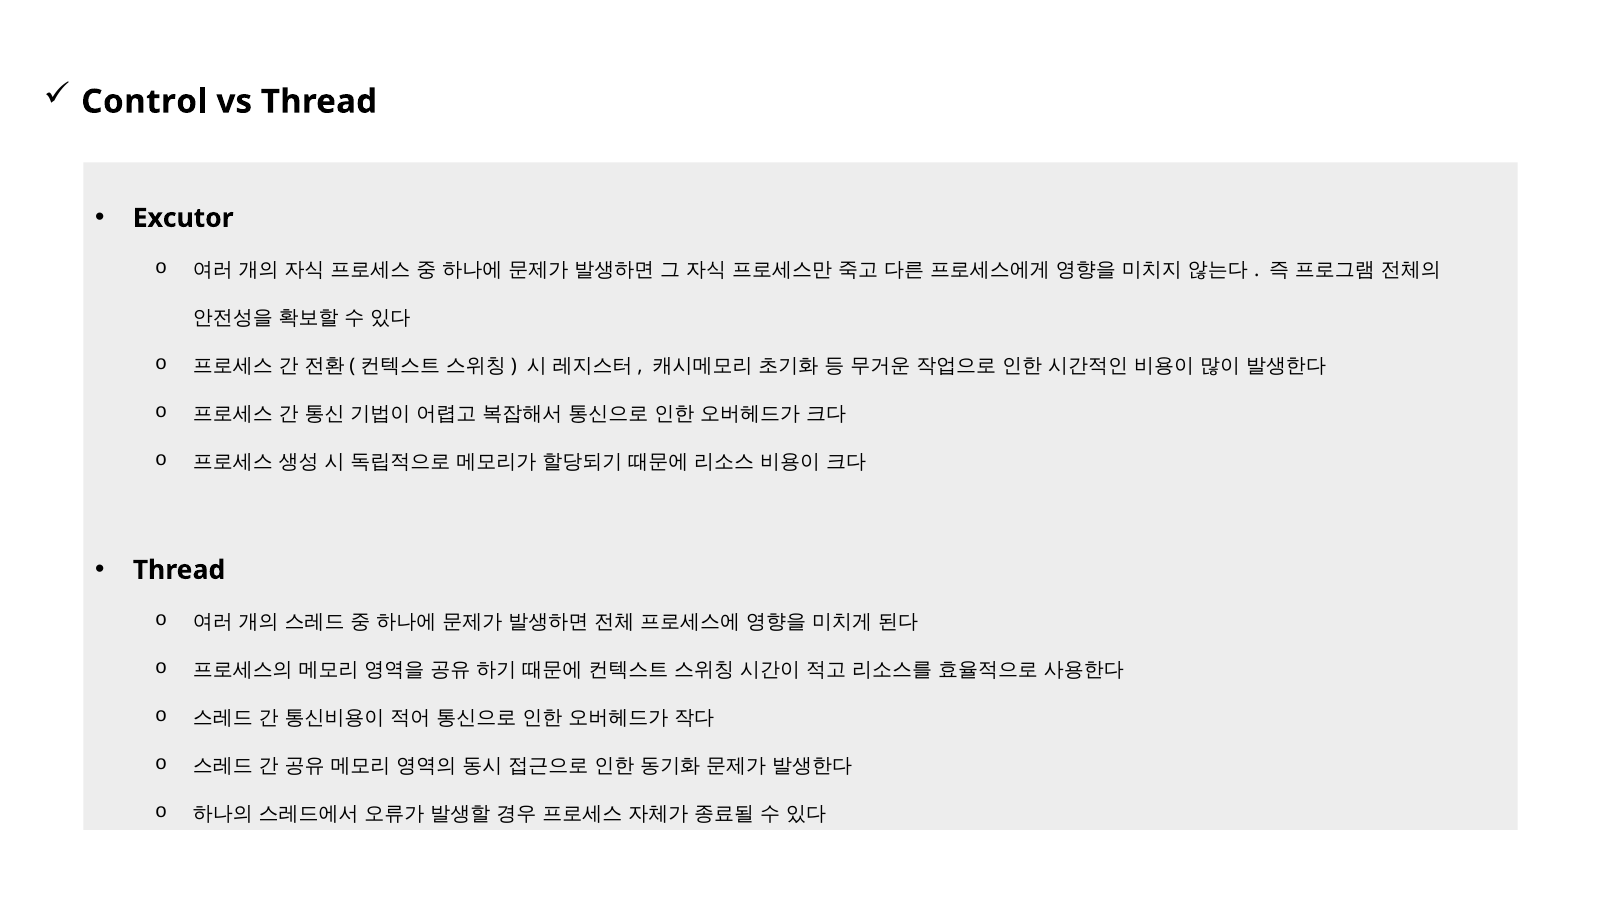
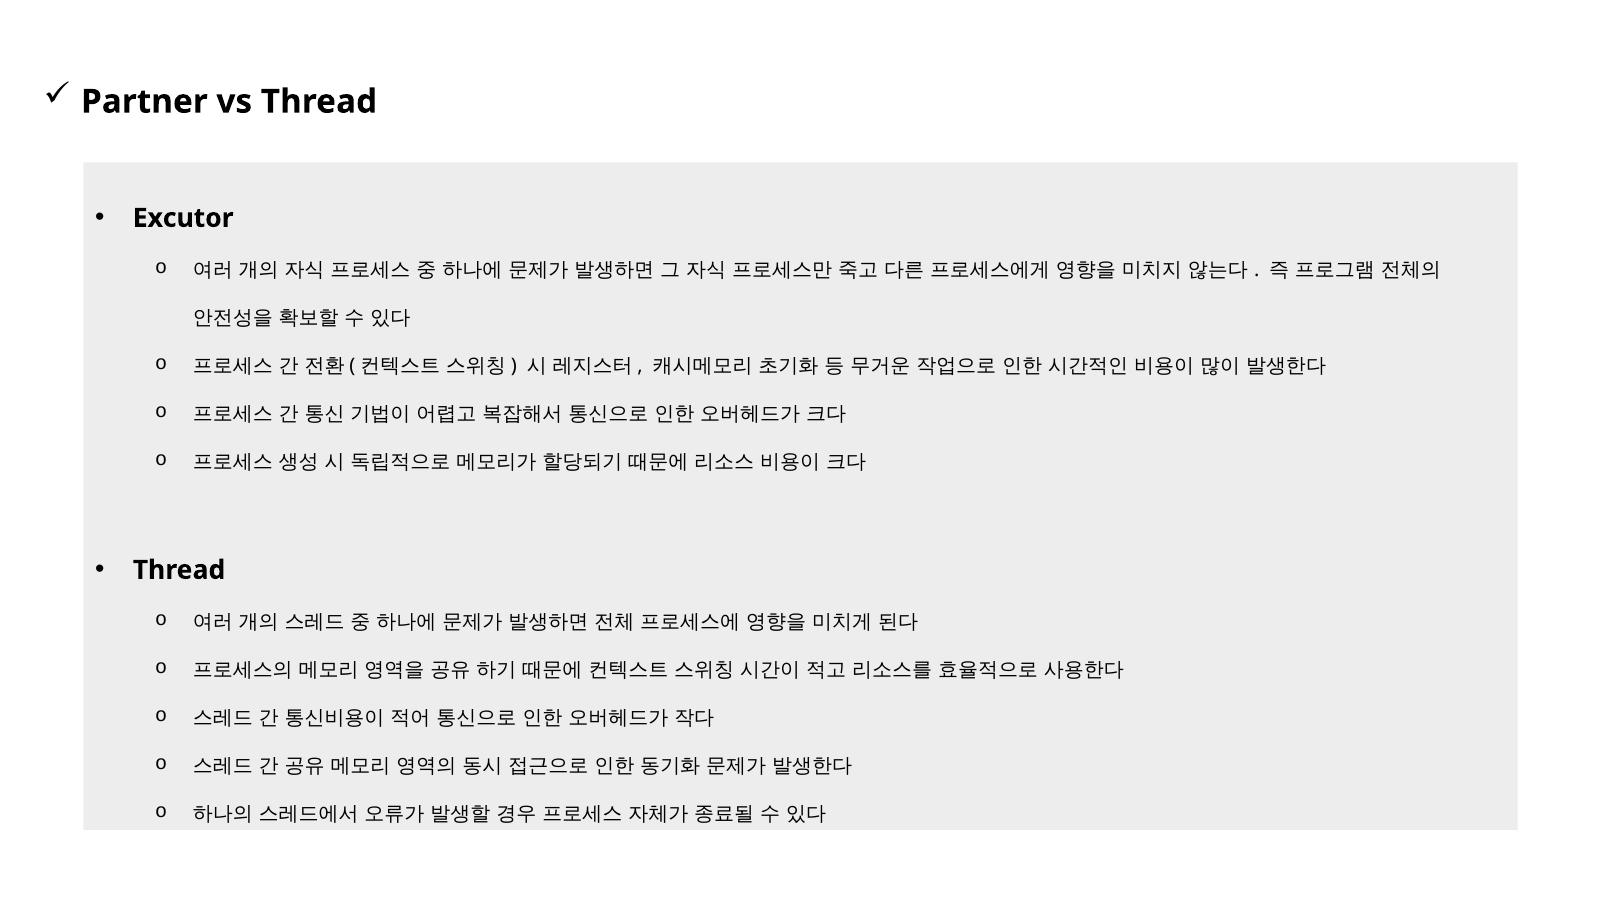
Control: Control -> Partner
